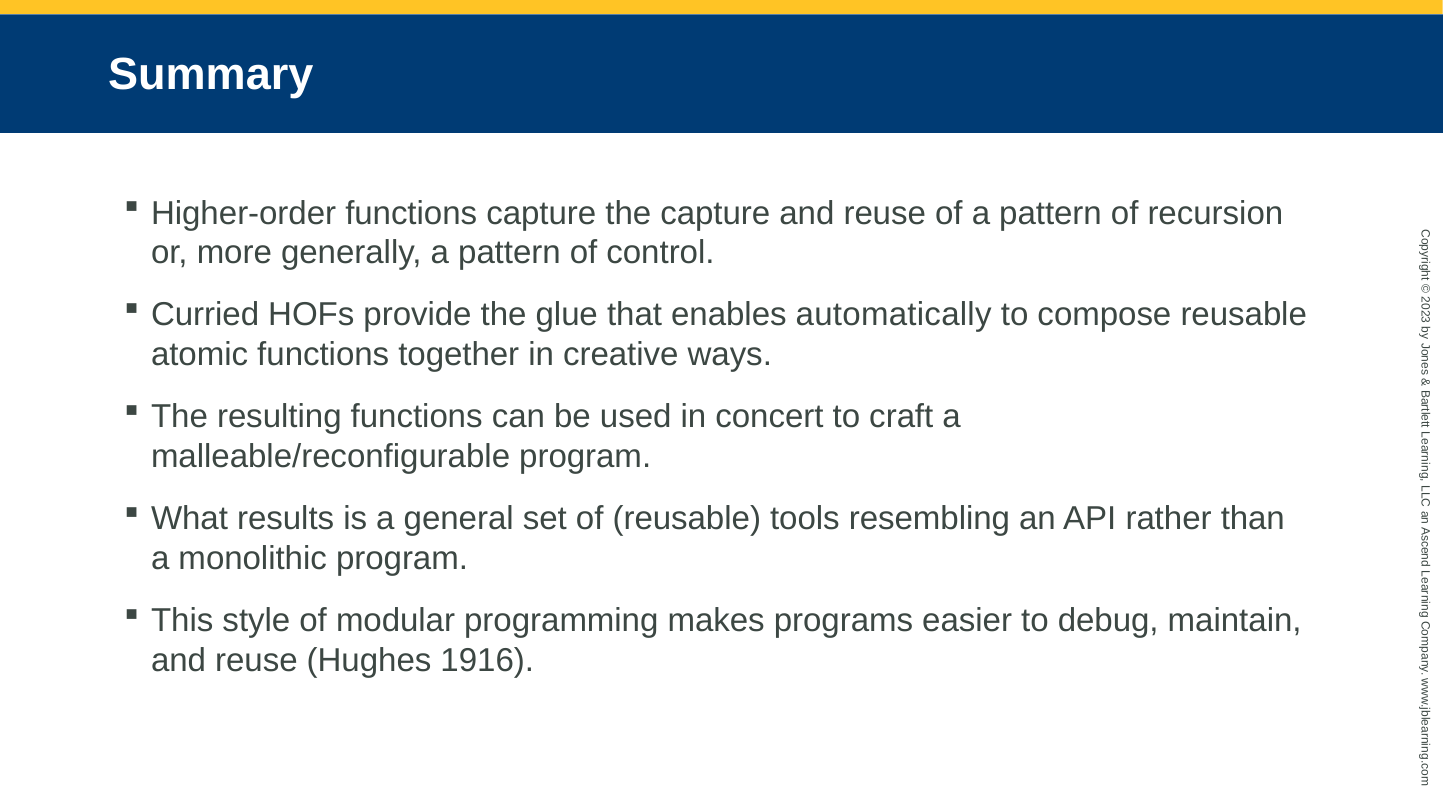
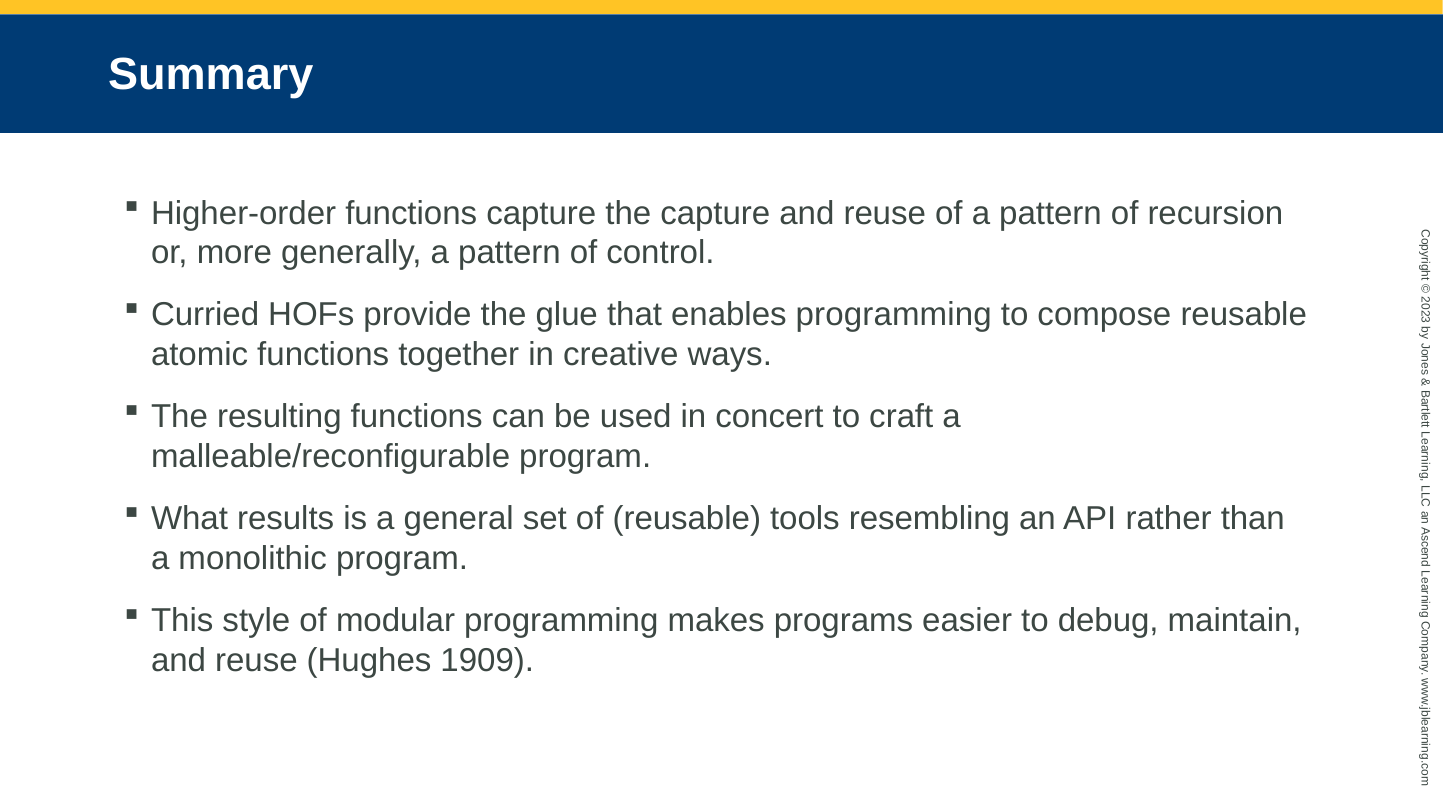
enables automatically: automatically -> programming
1916: 1916 -> 1909
